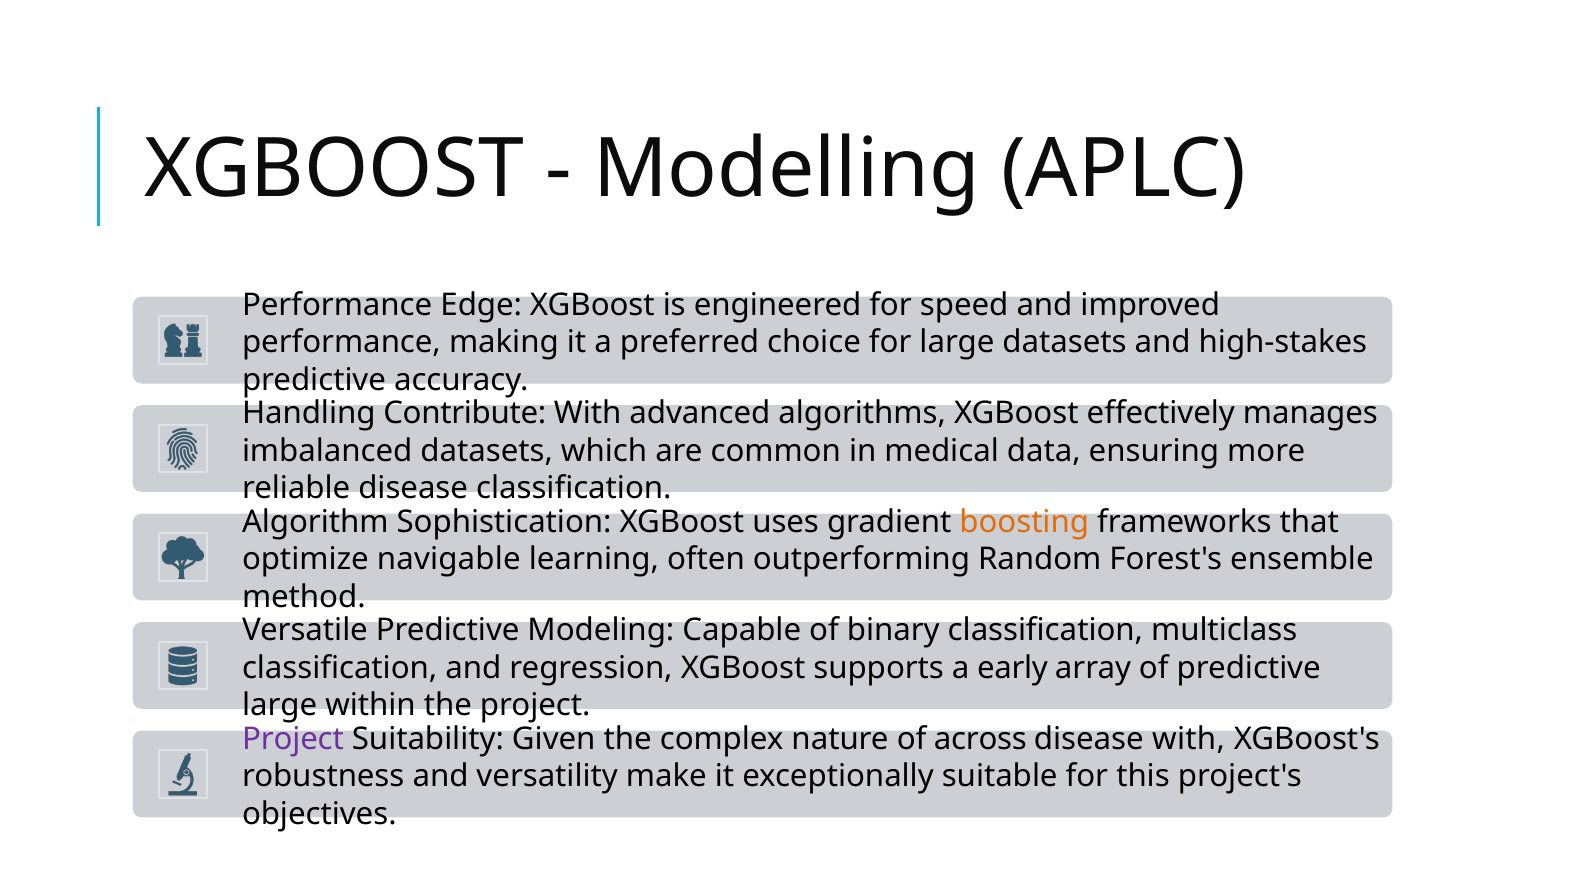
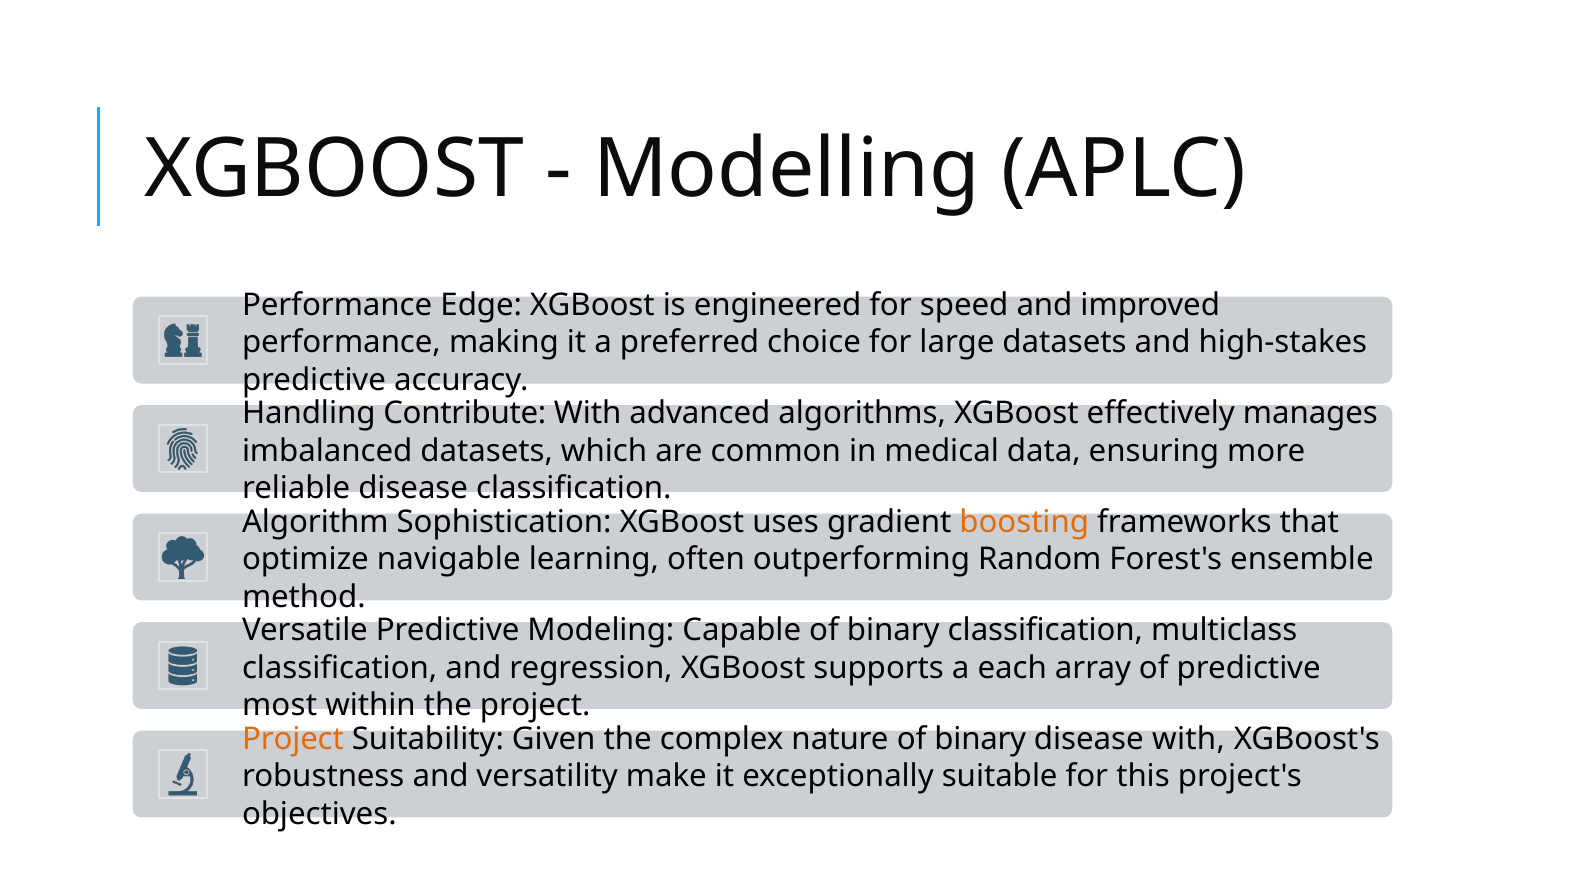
early: early -> each
large at (280, 705): large -> most
Project at (293, 739) colour: purple -> orange
nature of across: across -> binary
